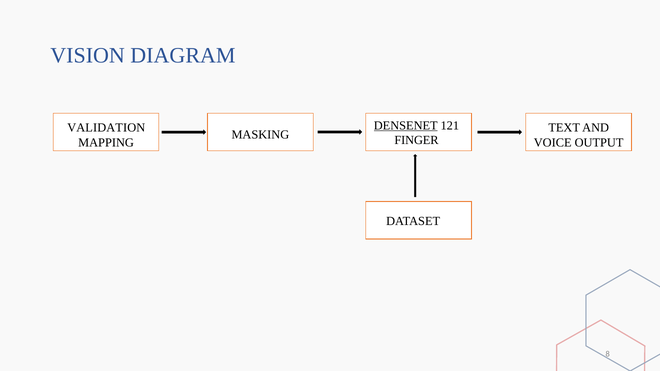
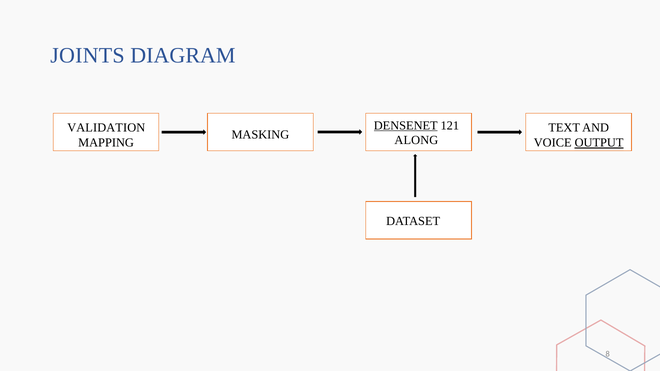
VISION: VISION -> JOINTS
FINGER: FINGER -> ALONG
OUTPUT underline: none -> present
